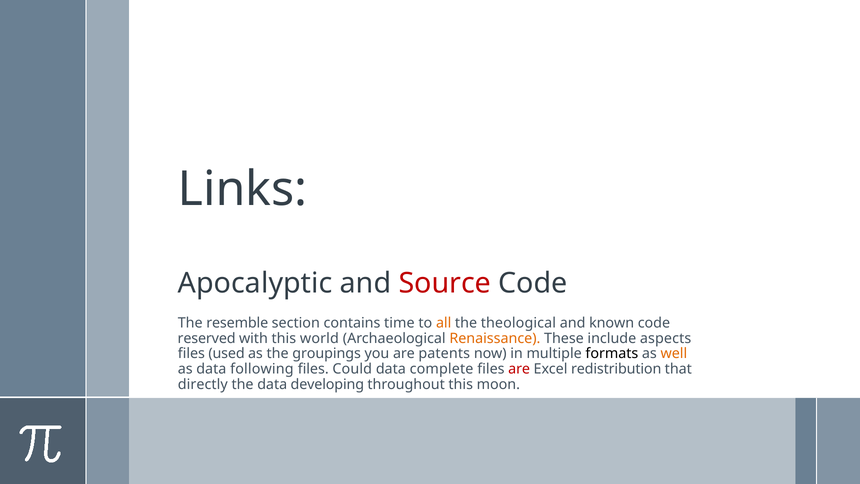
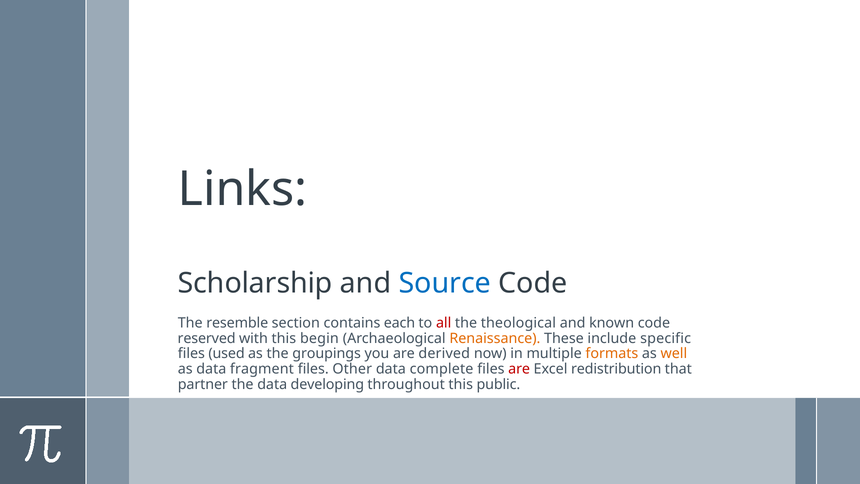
Apocalyptic: Apocalyptic -> Scholarship
Source colour: red -> blue
time: time -> each
all colour: orange -> red
world: world -> begin
aspects: aspects -> specific
patents: patents -> derived
formats colour: black -> orange
following: following -> fragment
Could: Could -> Other
directly: directly -> partner
moon: moon -> public
